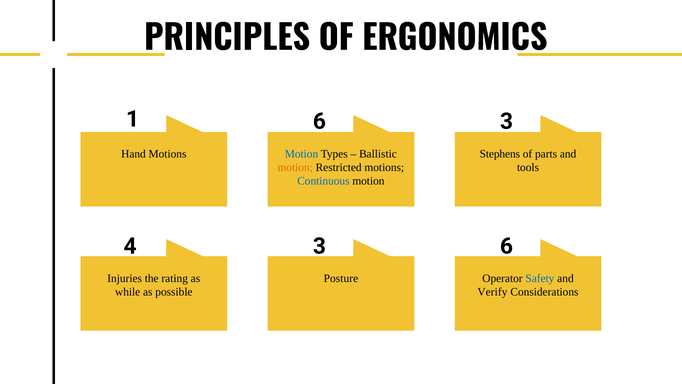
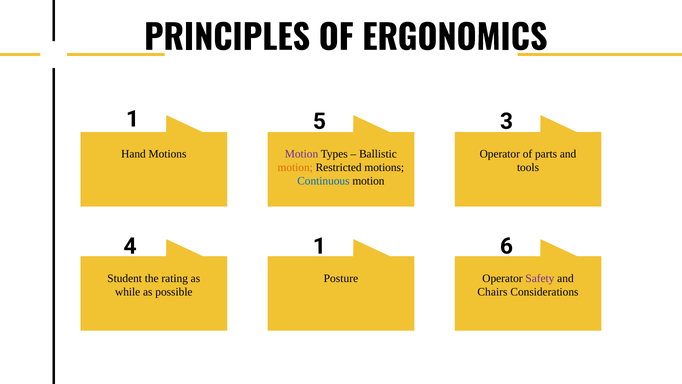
1 6: 6 -> 5
Motion at (302, 154) colour: blue -> purple
Stephens at (500, 154): Stephens -> Operator
4 3: 3 -> 1
Injuries: Injuries -> Student
Safety colour: blue -> purple
Verify: Verify -> Chairs
